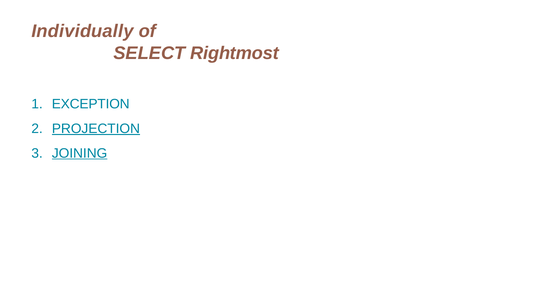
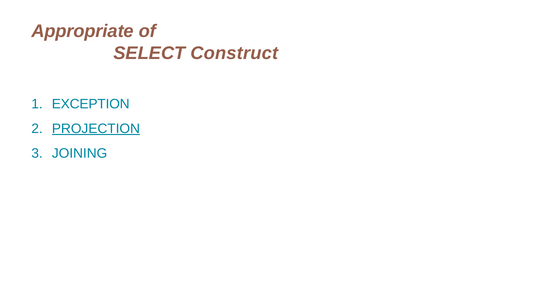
Individually: Individually -> Appropriate
Rightmost: Rightmost -> Construct
JOINING underline: present -> none
